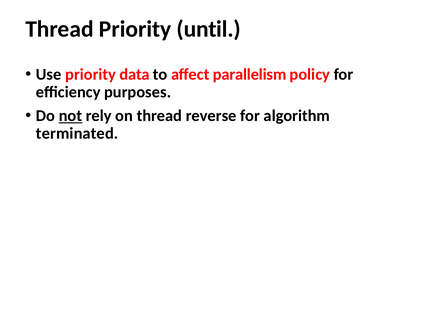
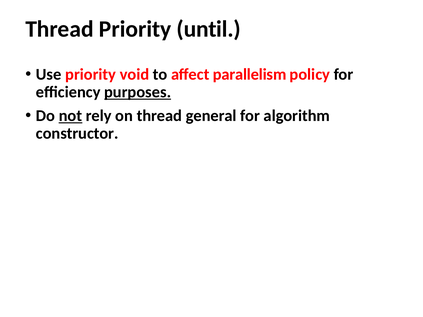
data: data -> void
purposes underline: none -> present
reverse: reverse -> general
terminated: terminated -> constructor
